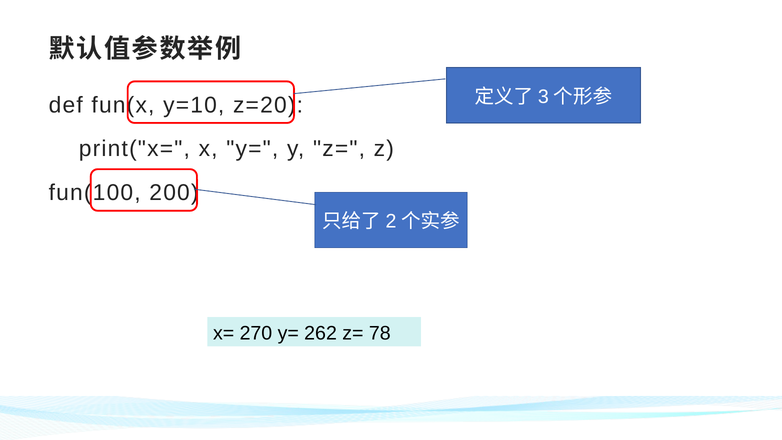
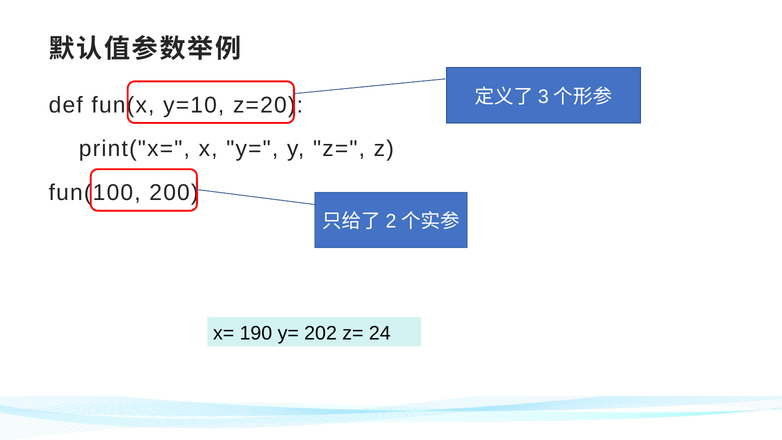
270: 270 -> 190
262: 262 -> 202
78: 78 -> 24
